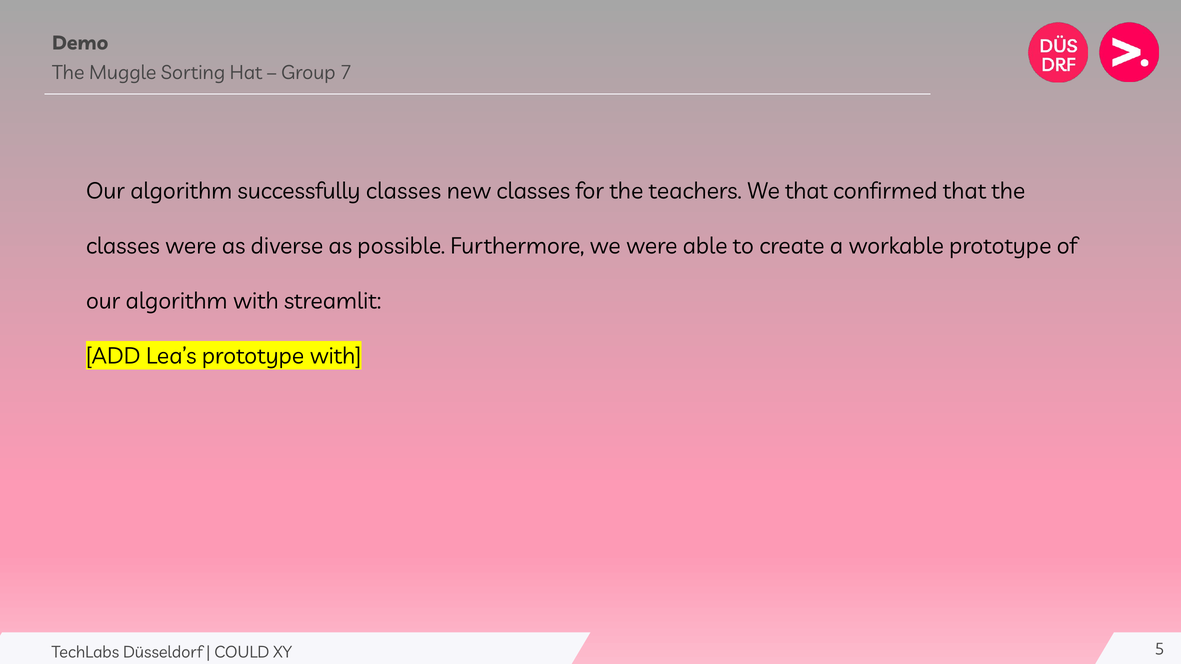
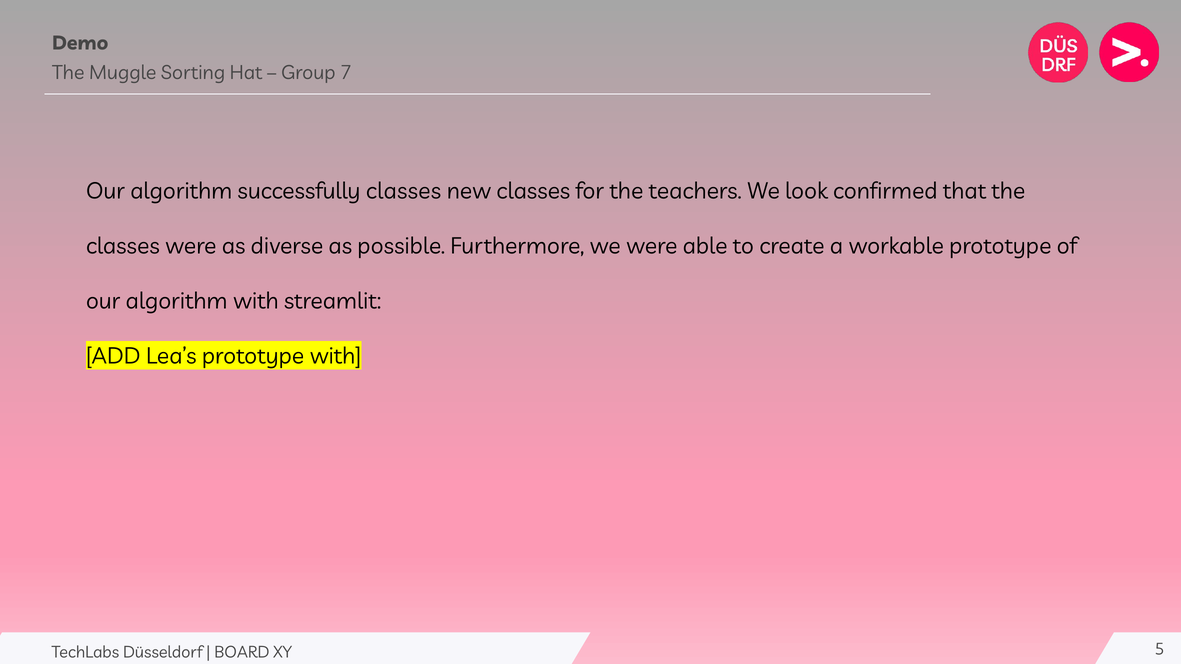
We that: that -> look
COULD: COULD -> BOARD
